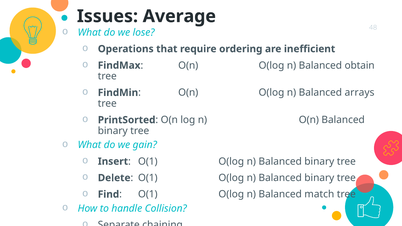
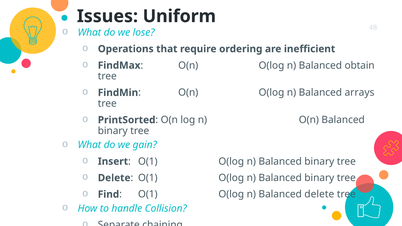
Average: Average -> Uniform
Balanced match: match -> delete
